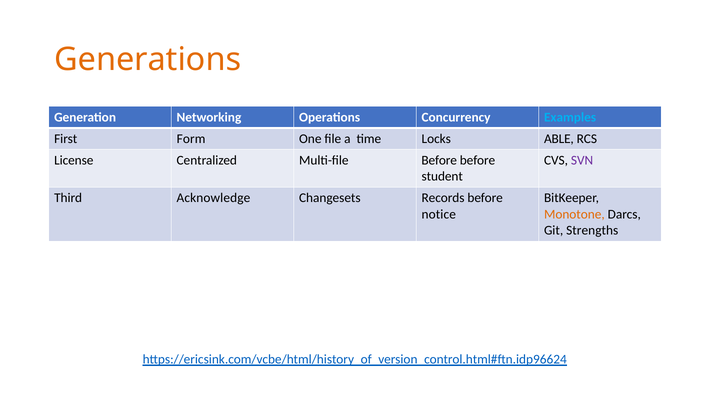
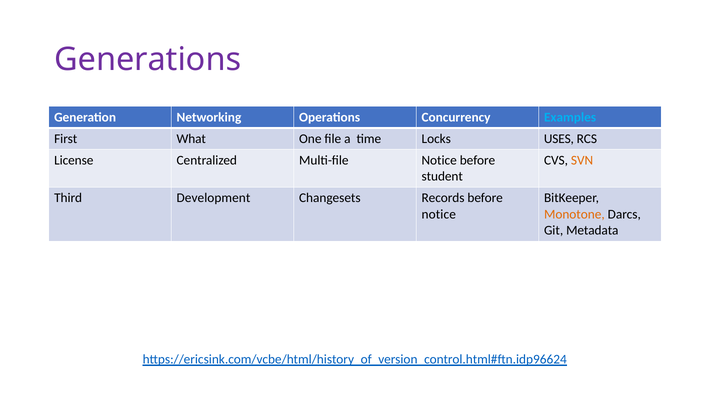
Generations colour: orange -> purple
Form: Form -> What
ABLE: ABLE -> USES
Multi-file Before: Before -> Notice
SVN colour: purple -> orange
Acknowledge: Acknowledge -> Development
Strengths: Strengths -> Metadata
